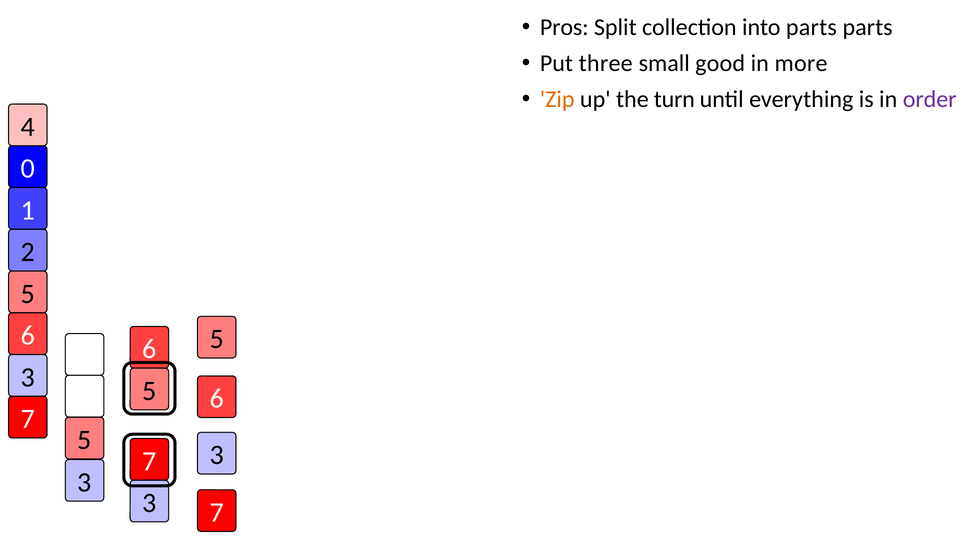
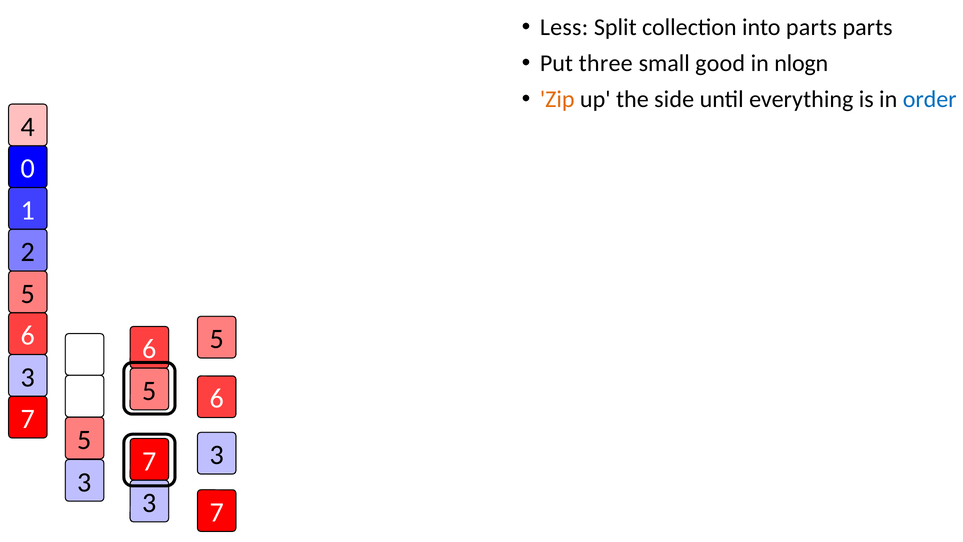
Pros: Pros -> Less
more: more -> nlogn
turn: turn -> side
order colour: purple -> blue
